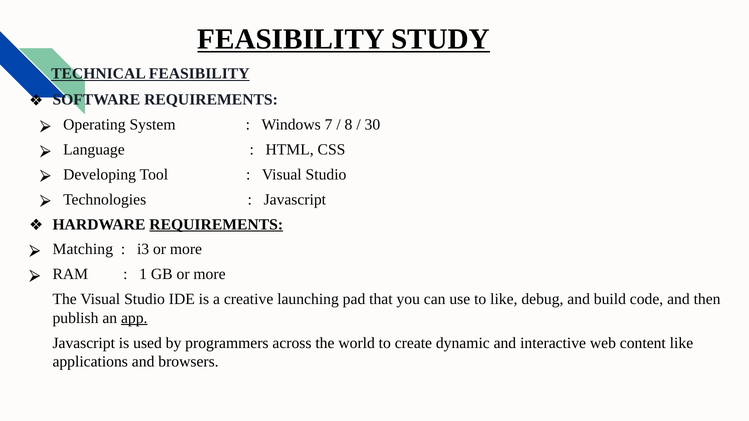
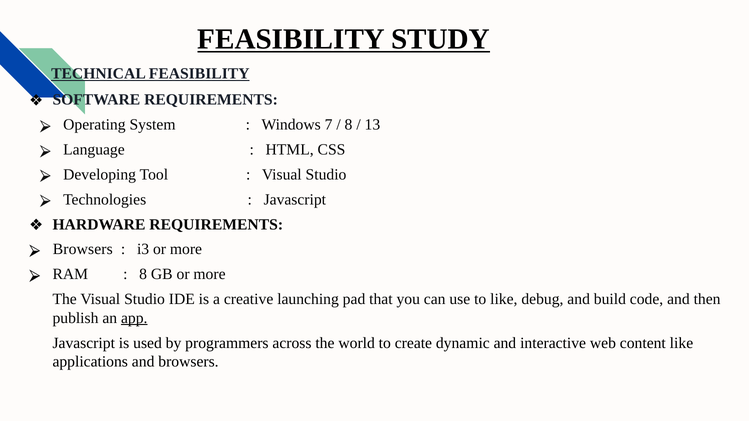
30: 30 -> 13
REQUIREMENTS at (216, 225) underline: present -> none
Matching at (83, 250): Matching -> Browsers
1 at (143, 274): 1 -> 8
